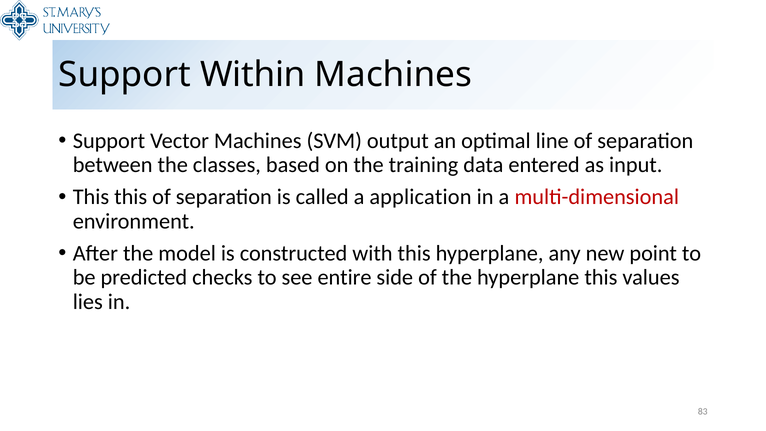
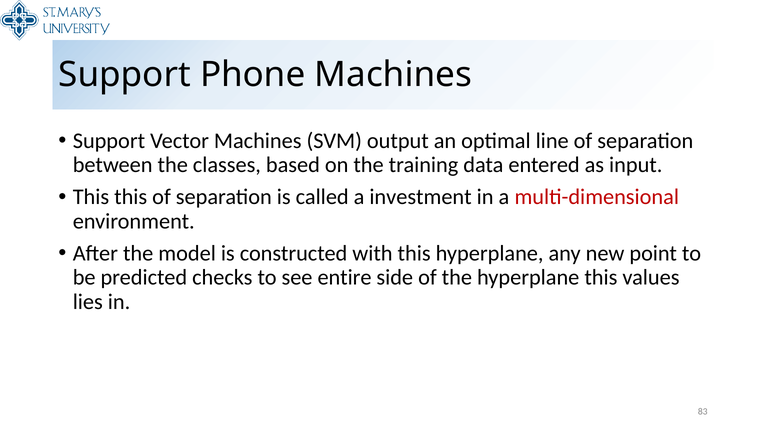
Within: Within -> Phone
application: application -> investment
